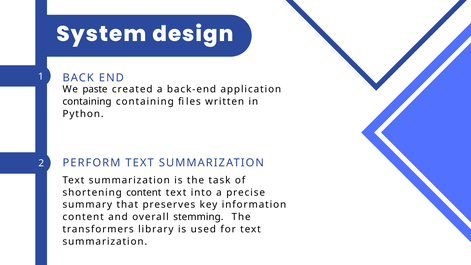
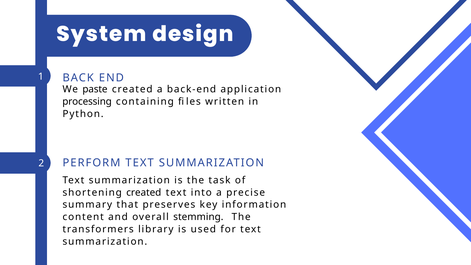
containing at (87, 102): containing -> processing
shortening content: content -> created
